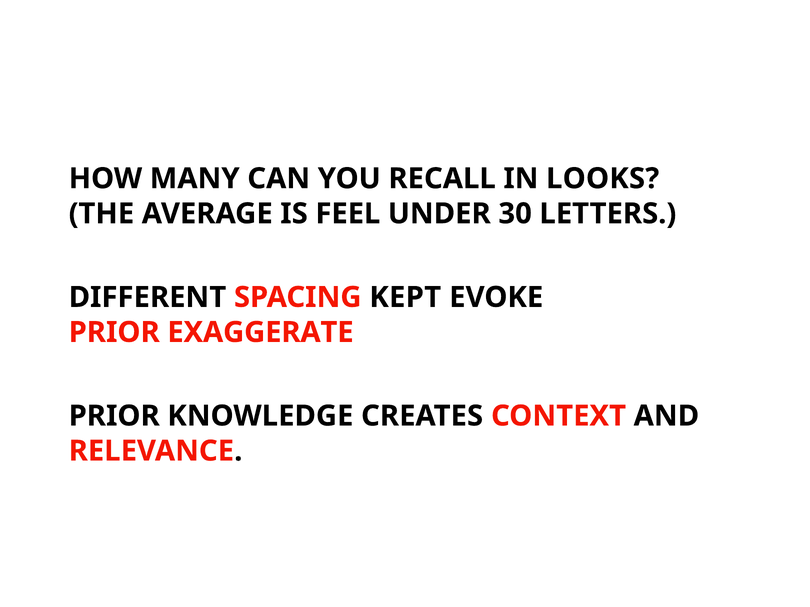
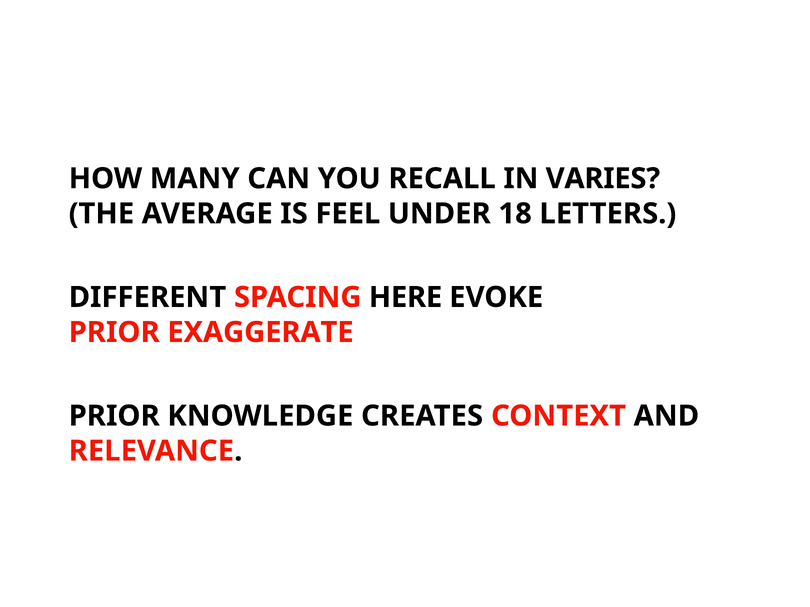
LOOKS: LOOKS -> VARIES
30: 30 -> 18
KEPT: KEPT -> HERE
